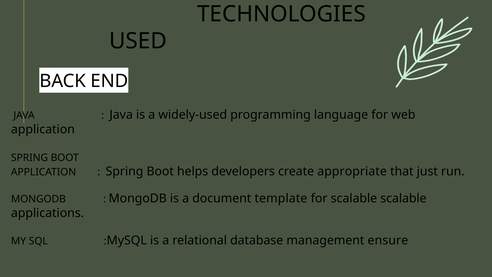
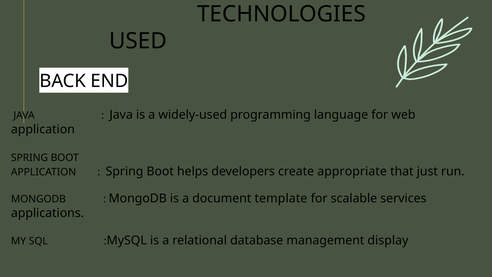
scalable scalable: scalable -> services
ensure: ensure -> display
